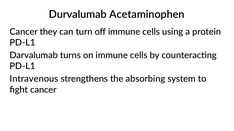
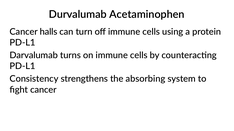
they: they -> halls
Intravenous: Intravenous -> Consistency
